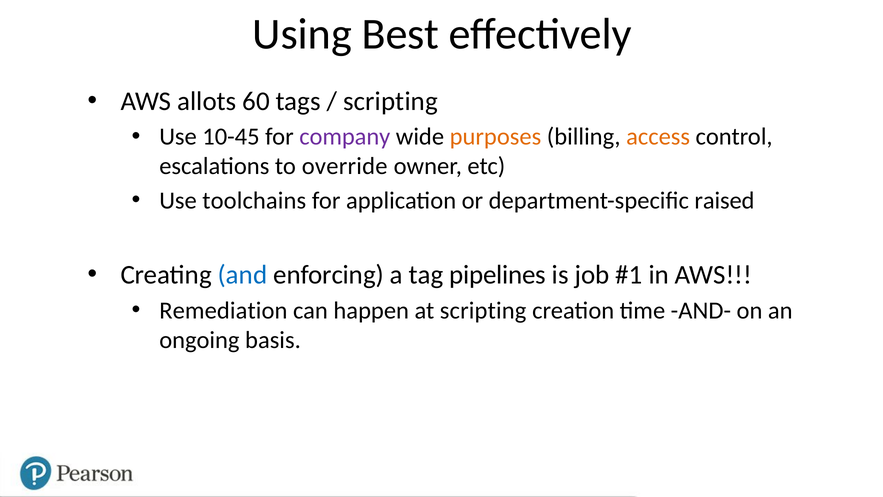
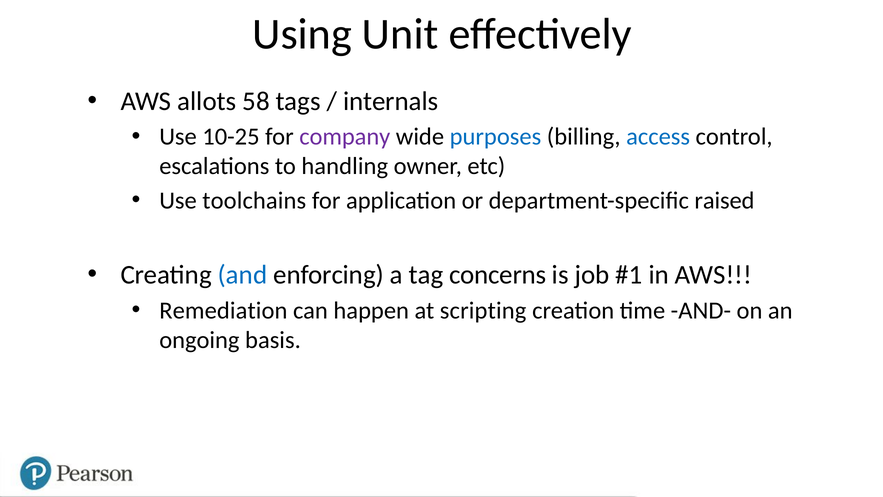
Best: Best -> Unit
60: 60 -> 58
scripting at (390, 101): scripting -> internals
10-45: 10-45 -> 10-25
purposes colour: orange -> blue
access colour: orange -> blue
override: override -> handling
pipelines: pipelines -> concerns
